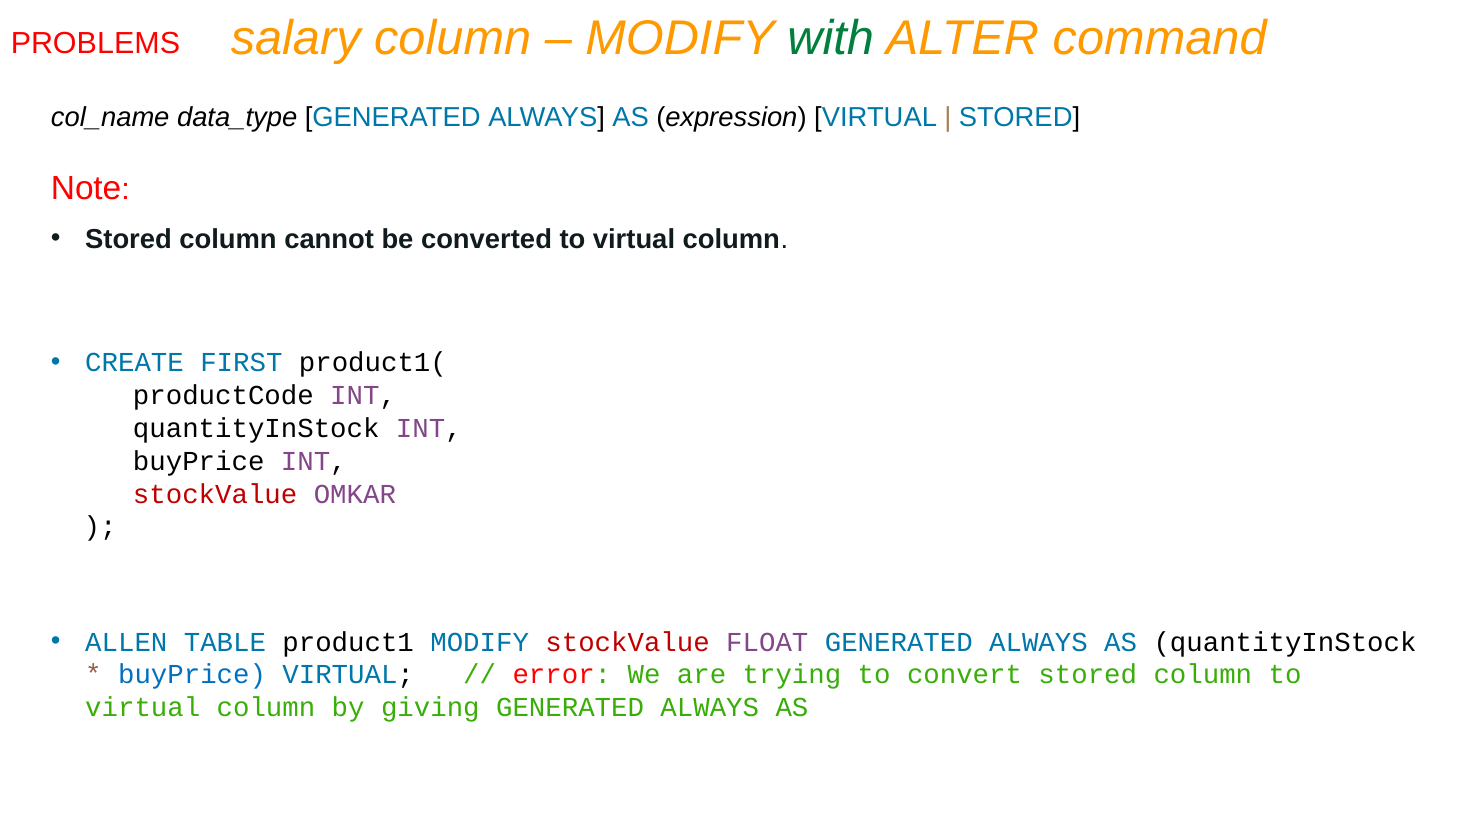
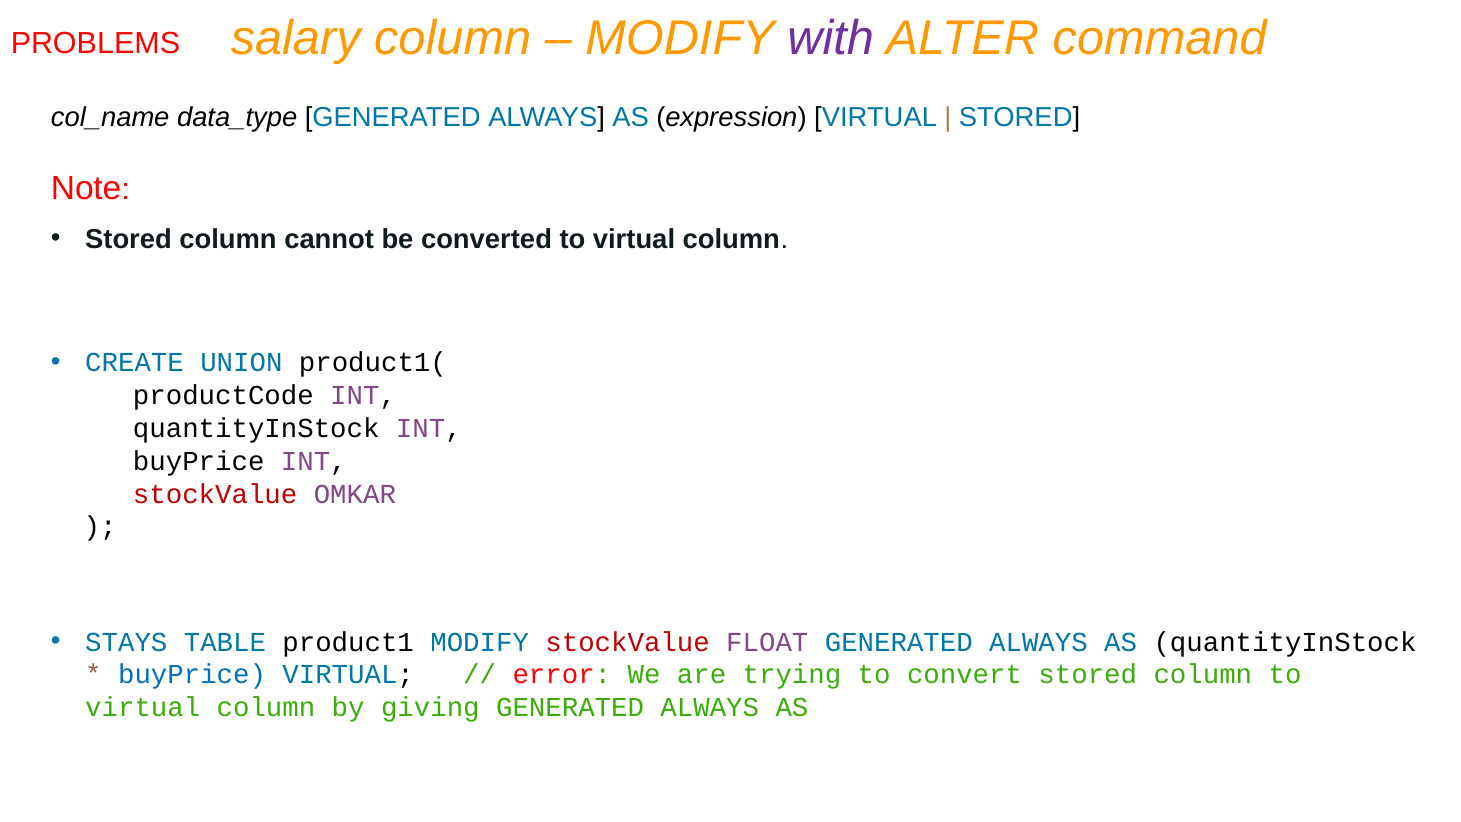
with colour: green -> purple
FIRST: FIRST -> UNION
ALLEN: ALLEN -> STAYS
